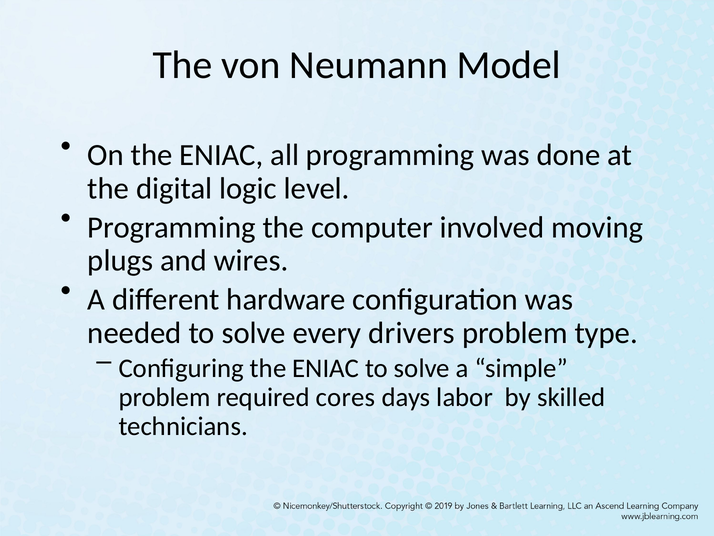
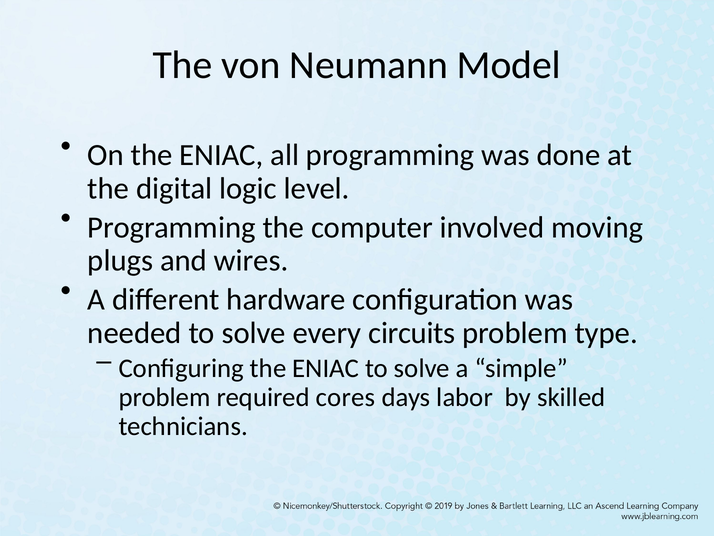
drivers: drivers -> circuits
